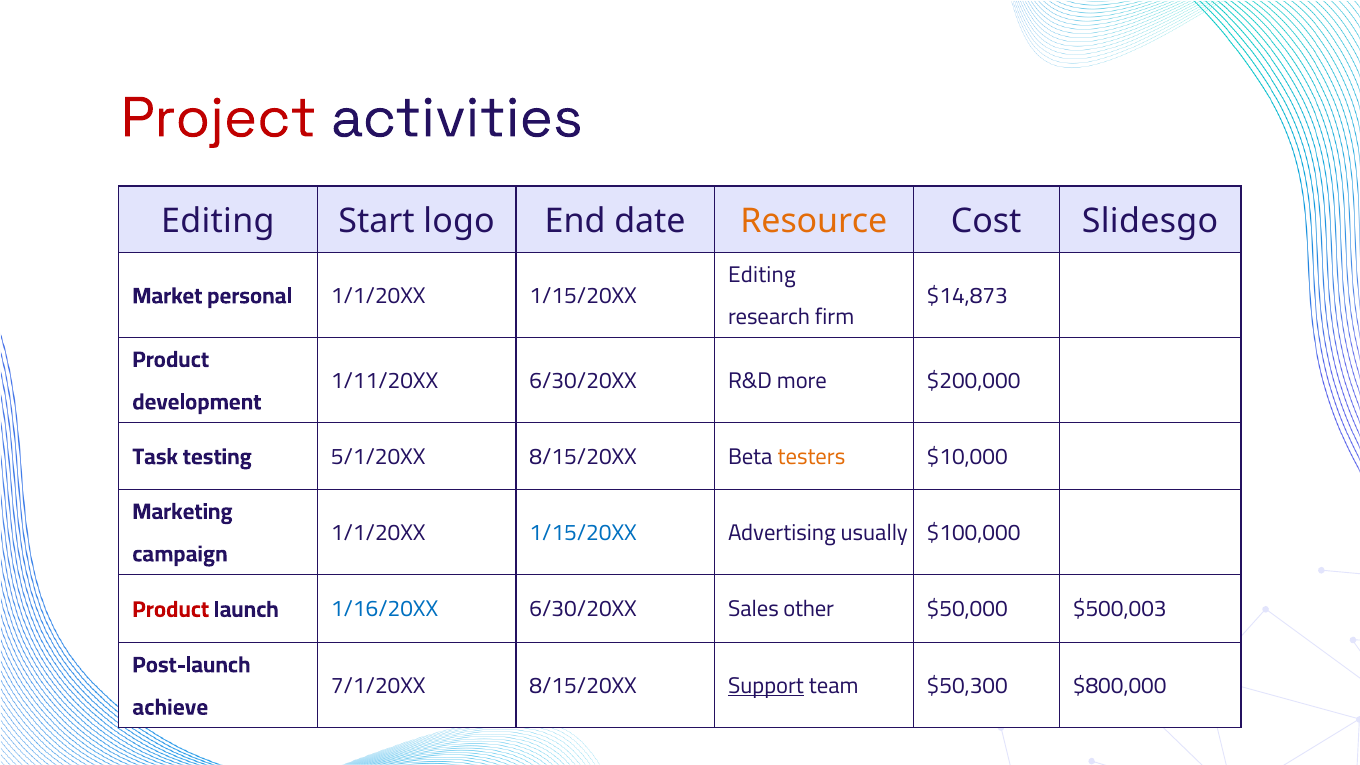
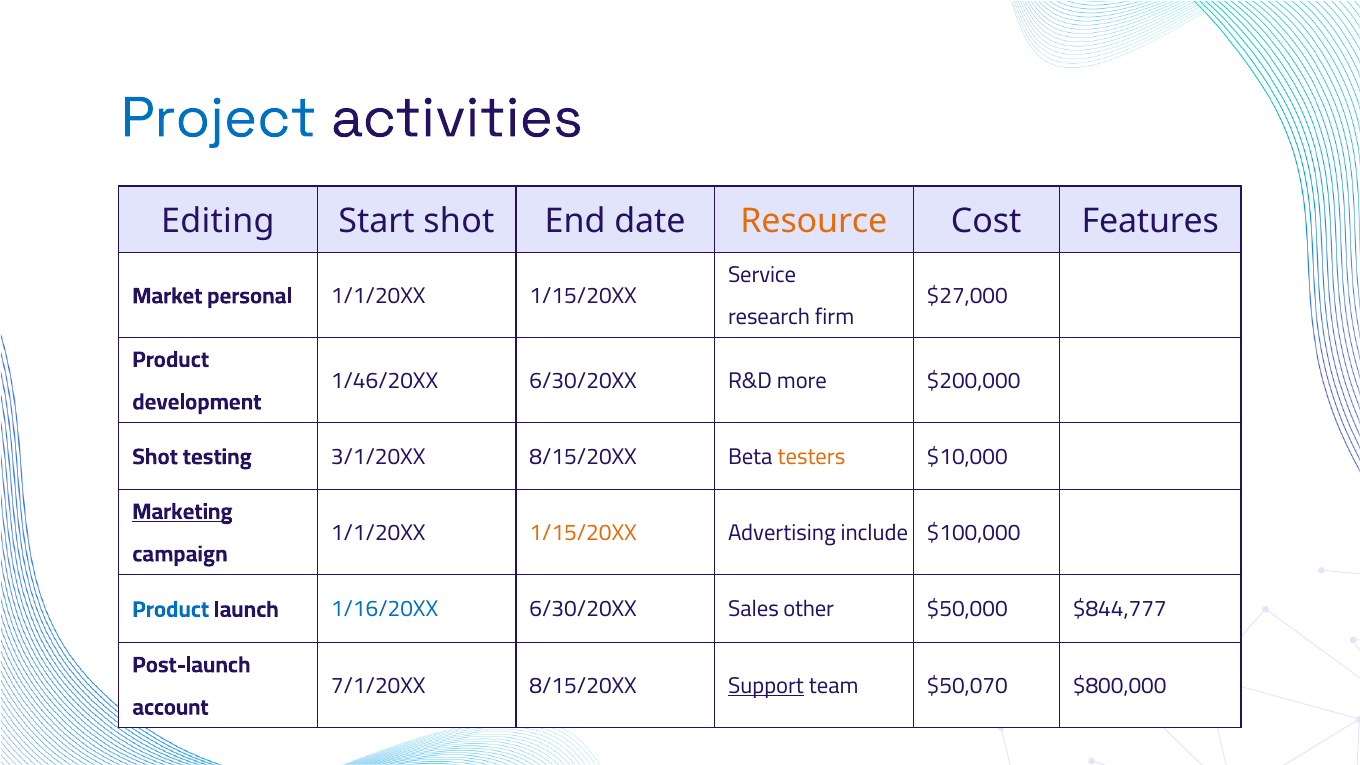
Project colour: red -> blue
Start logo: logo -> shot
Slidesgo: Slidesgo -> Features
Editing at (762, 275): Editing -> Service
$14,873: $14,873 -> $27,000
1/11/20XX: 1/11/20XX -> 1/46/20XX
Task at (155, 457): Task -> Shot
5/1/20XX: 5/1/20XX -> 3/1/20XX
Marketing underline: none -> present
1/15/20XX at (583, 533) colour: blue -> orange
usually: usually -> include
Product at (171, 609) colour: red -> blue
$500,003: $500,003 -> $844,777
$50,300: $50,300 -> $50,070
achieve: achieve -> account
